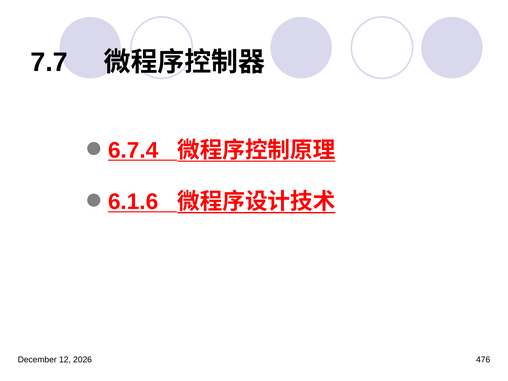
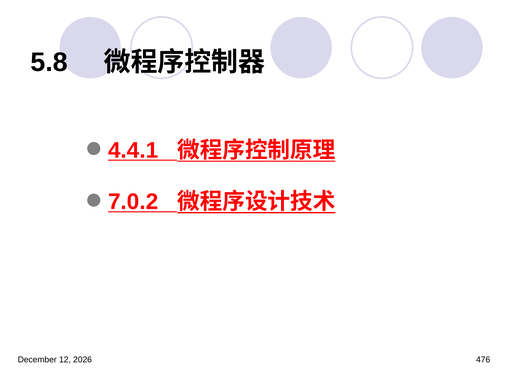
7.7: 7.7 -> 5.8
6.7.4: 6.7.4 -> 4.4.1
6.1.6: 6.1.6 -> 7.0.2
